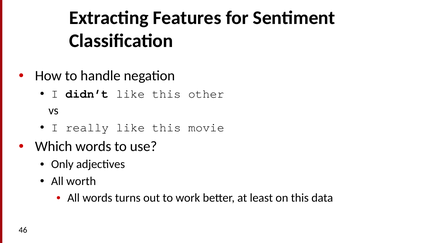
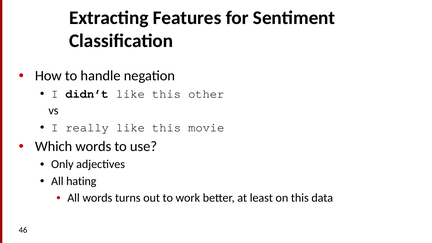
worth: worth -> hating
